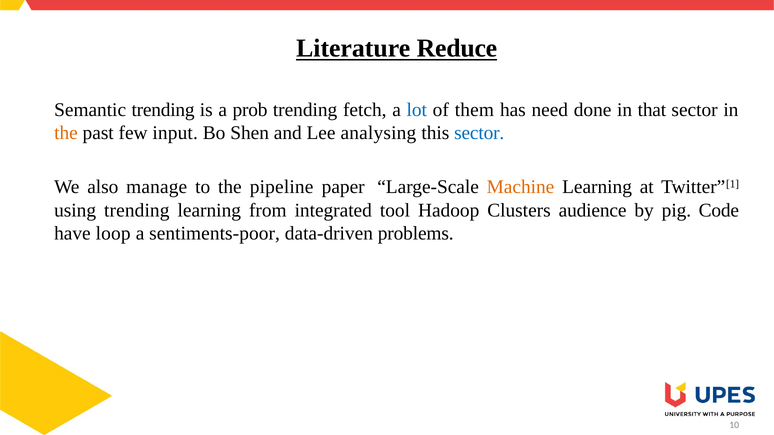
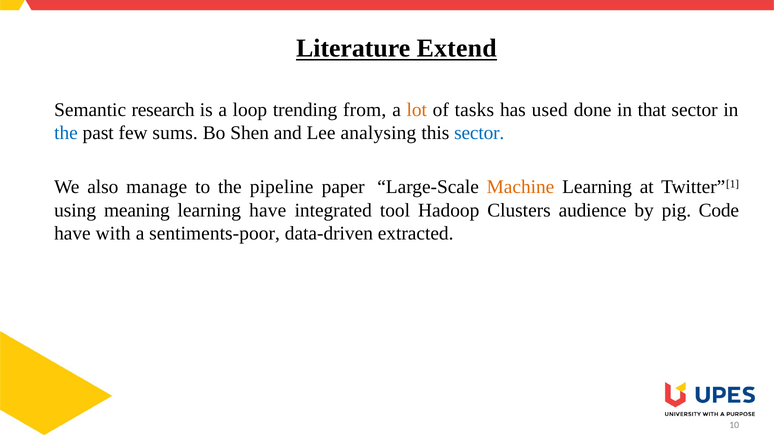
Reduce: Reduce -> Extend
Semantic trending: trending -> research
prob: prob -> loop
fetch: fetch -> from
lot colour: blue -> orange
them: them -> tasks
need: need -> used
the at (66, 133) colour: orange -> blue
input: input -> sums
using trending: trending -> meaning
learning from: from -> have
loop: loop -> with
problems: problems -> extracted
